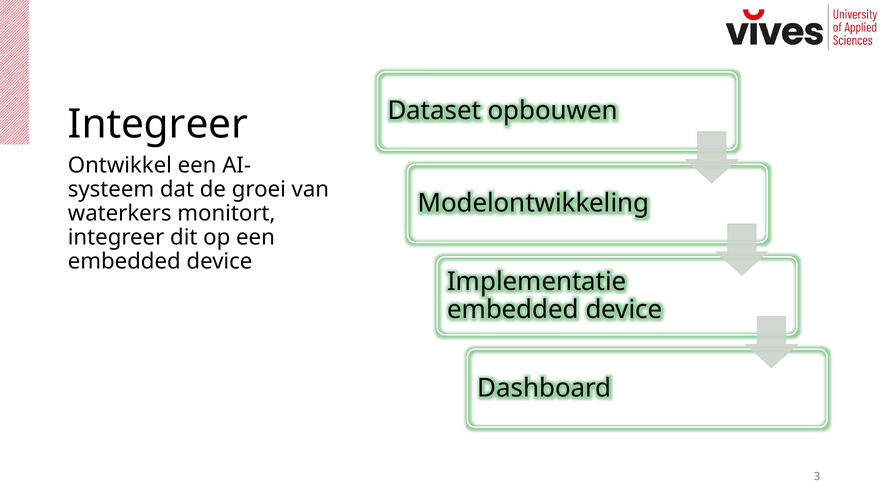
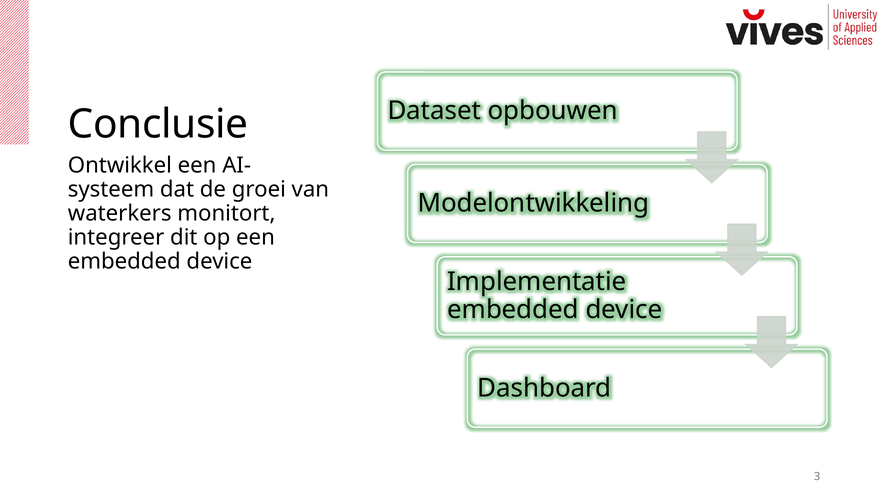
Integreer at (158, 124): Integreer -> Conclusie
